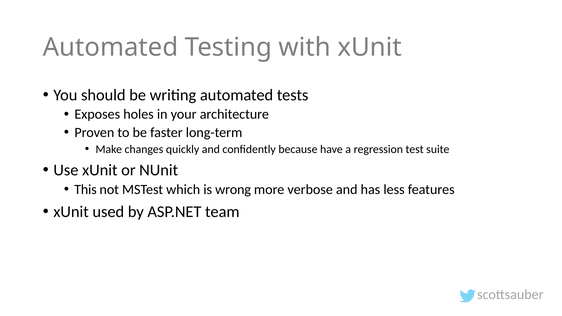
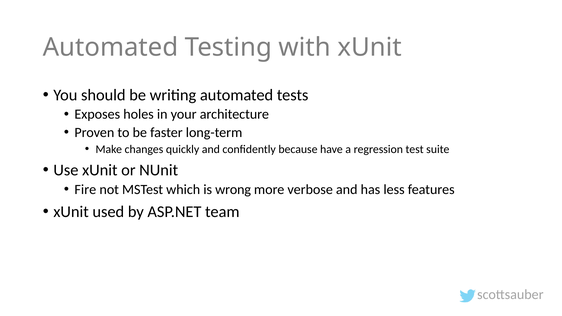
This: This -> Fire
